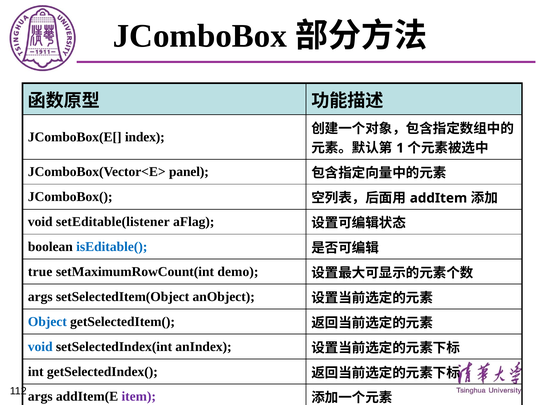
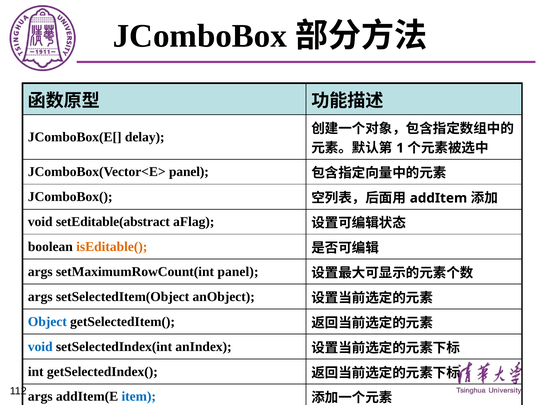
index: index -> delay
setEditable(listener: setEditable(listener -> setEditable(abstract
isEditable( colour: blue -> orange
true at (40, 272): true -> args
setMaximumRowCount(int demo: demo -> panel
item colour: purple -> blue
